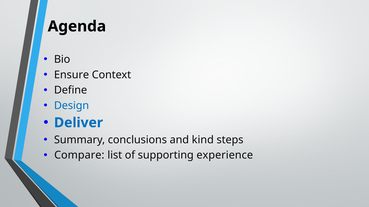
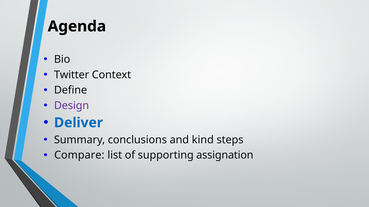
Ensure: Ensure -> Twitter
Design colour: blue -> purple
experience: experience -> assignation
